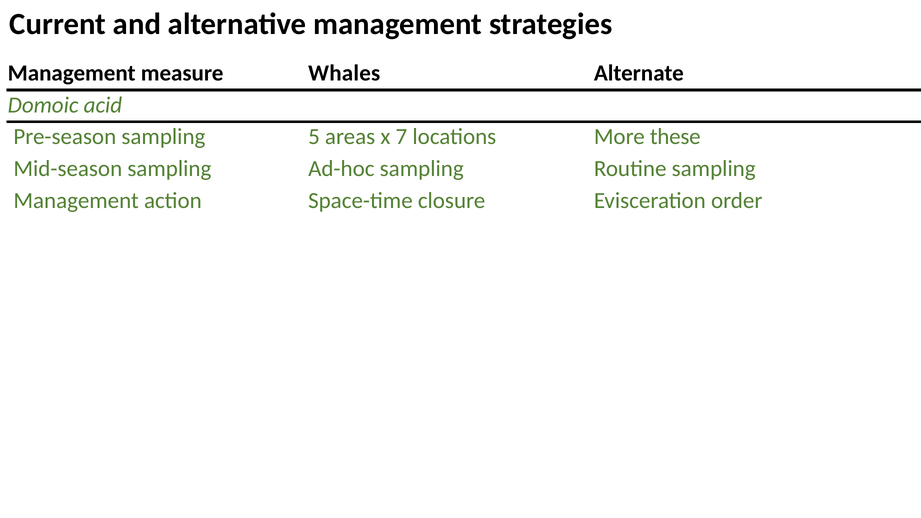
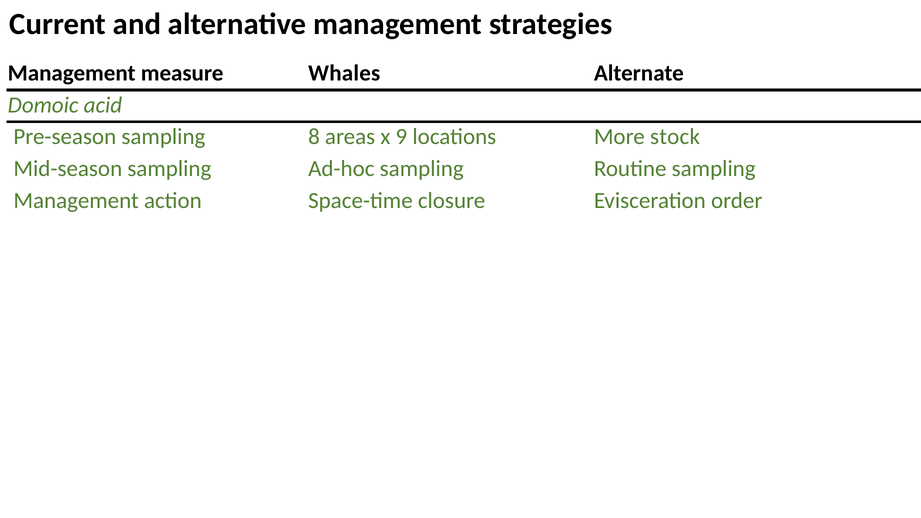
5: 5 -> 8
7: 7 -> 9
these: these -> stock
